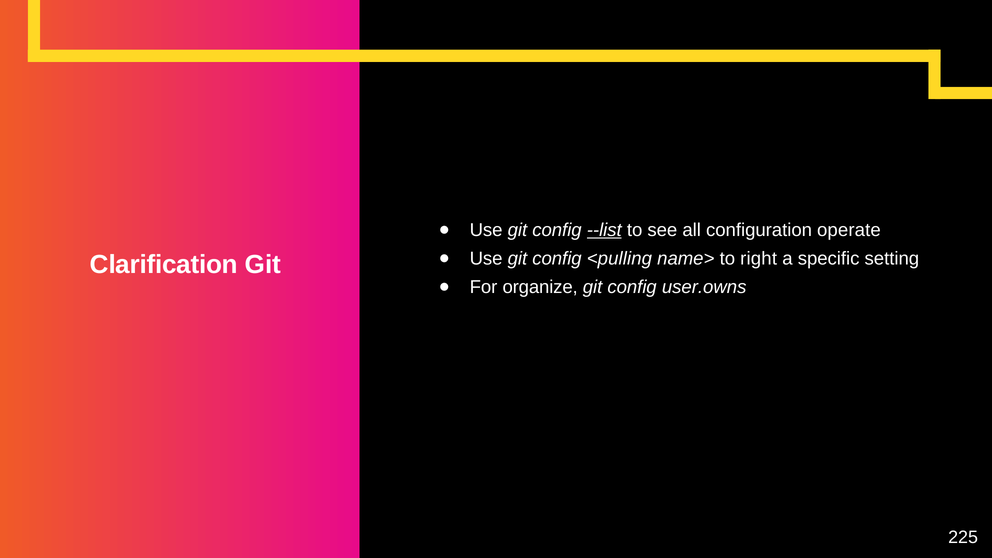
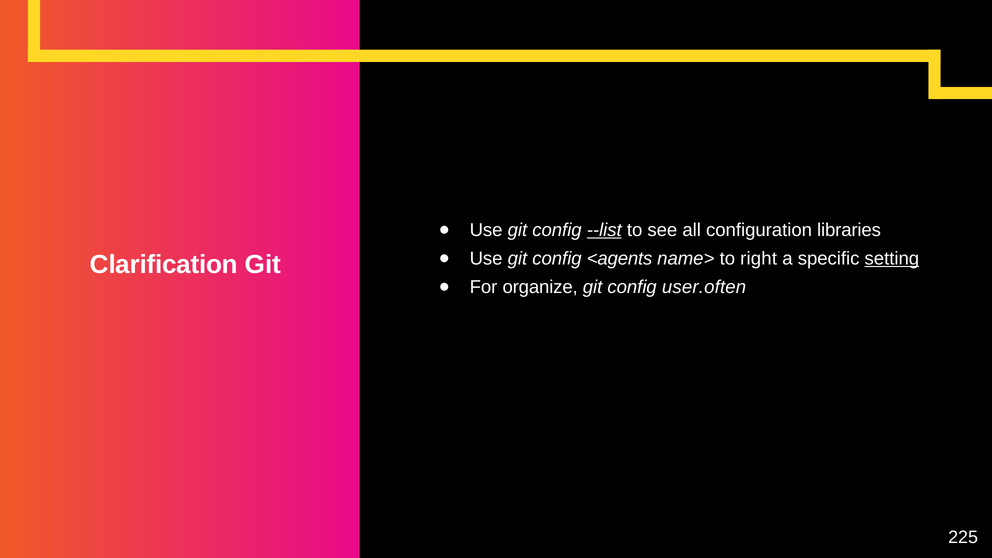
operate: operate -> libraries
<pulling: <pulling -> <agents
setting underline: none -> present
user.owns: user.owns -> user.often
